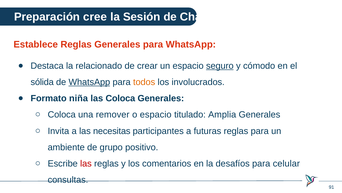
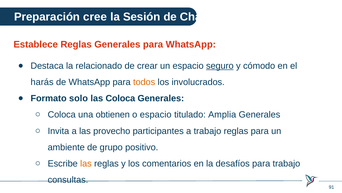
sólida: sólida -> harás
WhatsApp at (89, 82) underline: present -> none
niña: niña -> solo
remover: remover -> obtienen
necesitas: necesitas -> provecho
a futuras: futuras -> trabajo
las at (86, 163) colour: red -> orange
para celular: celular -> trabajo
